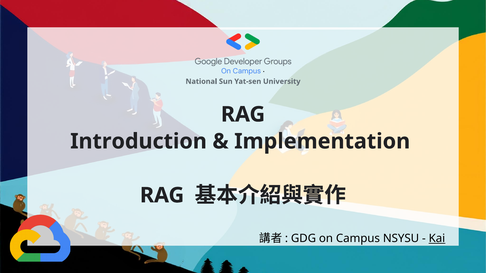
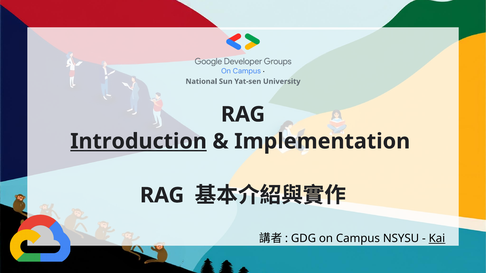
Introduction underline: none -> present
